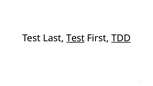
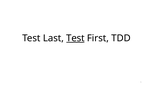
TDD underline: present -> none
